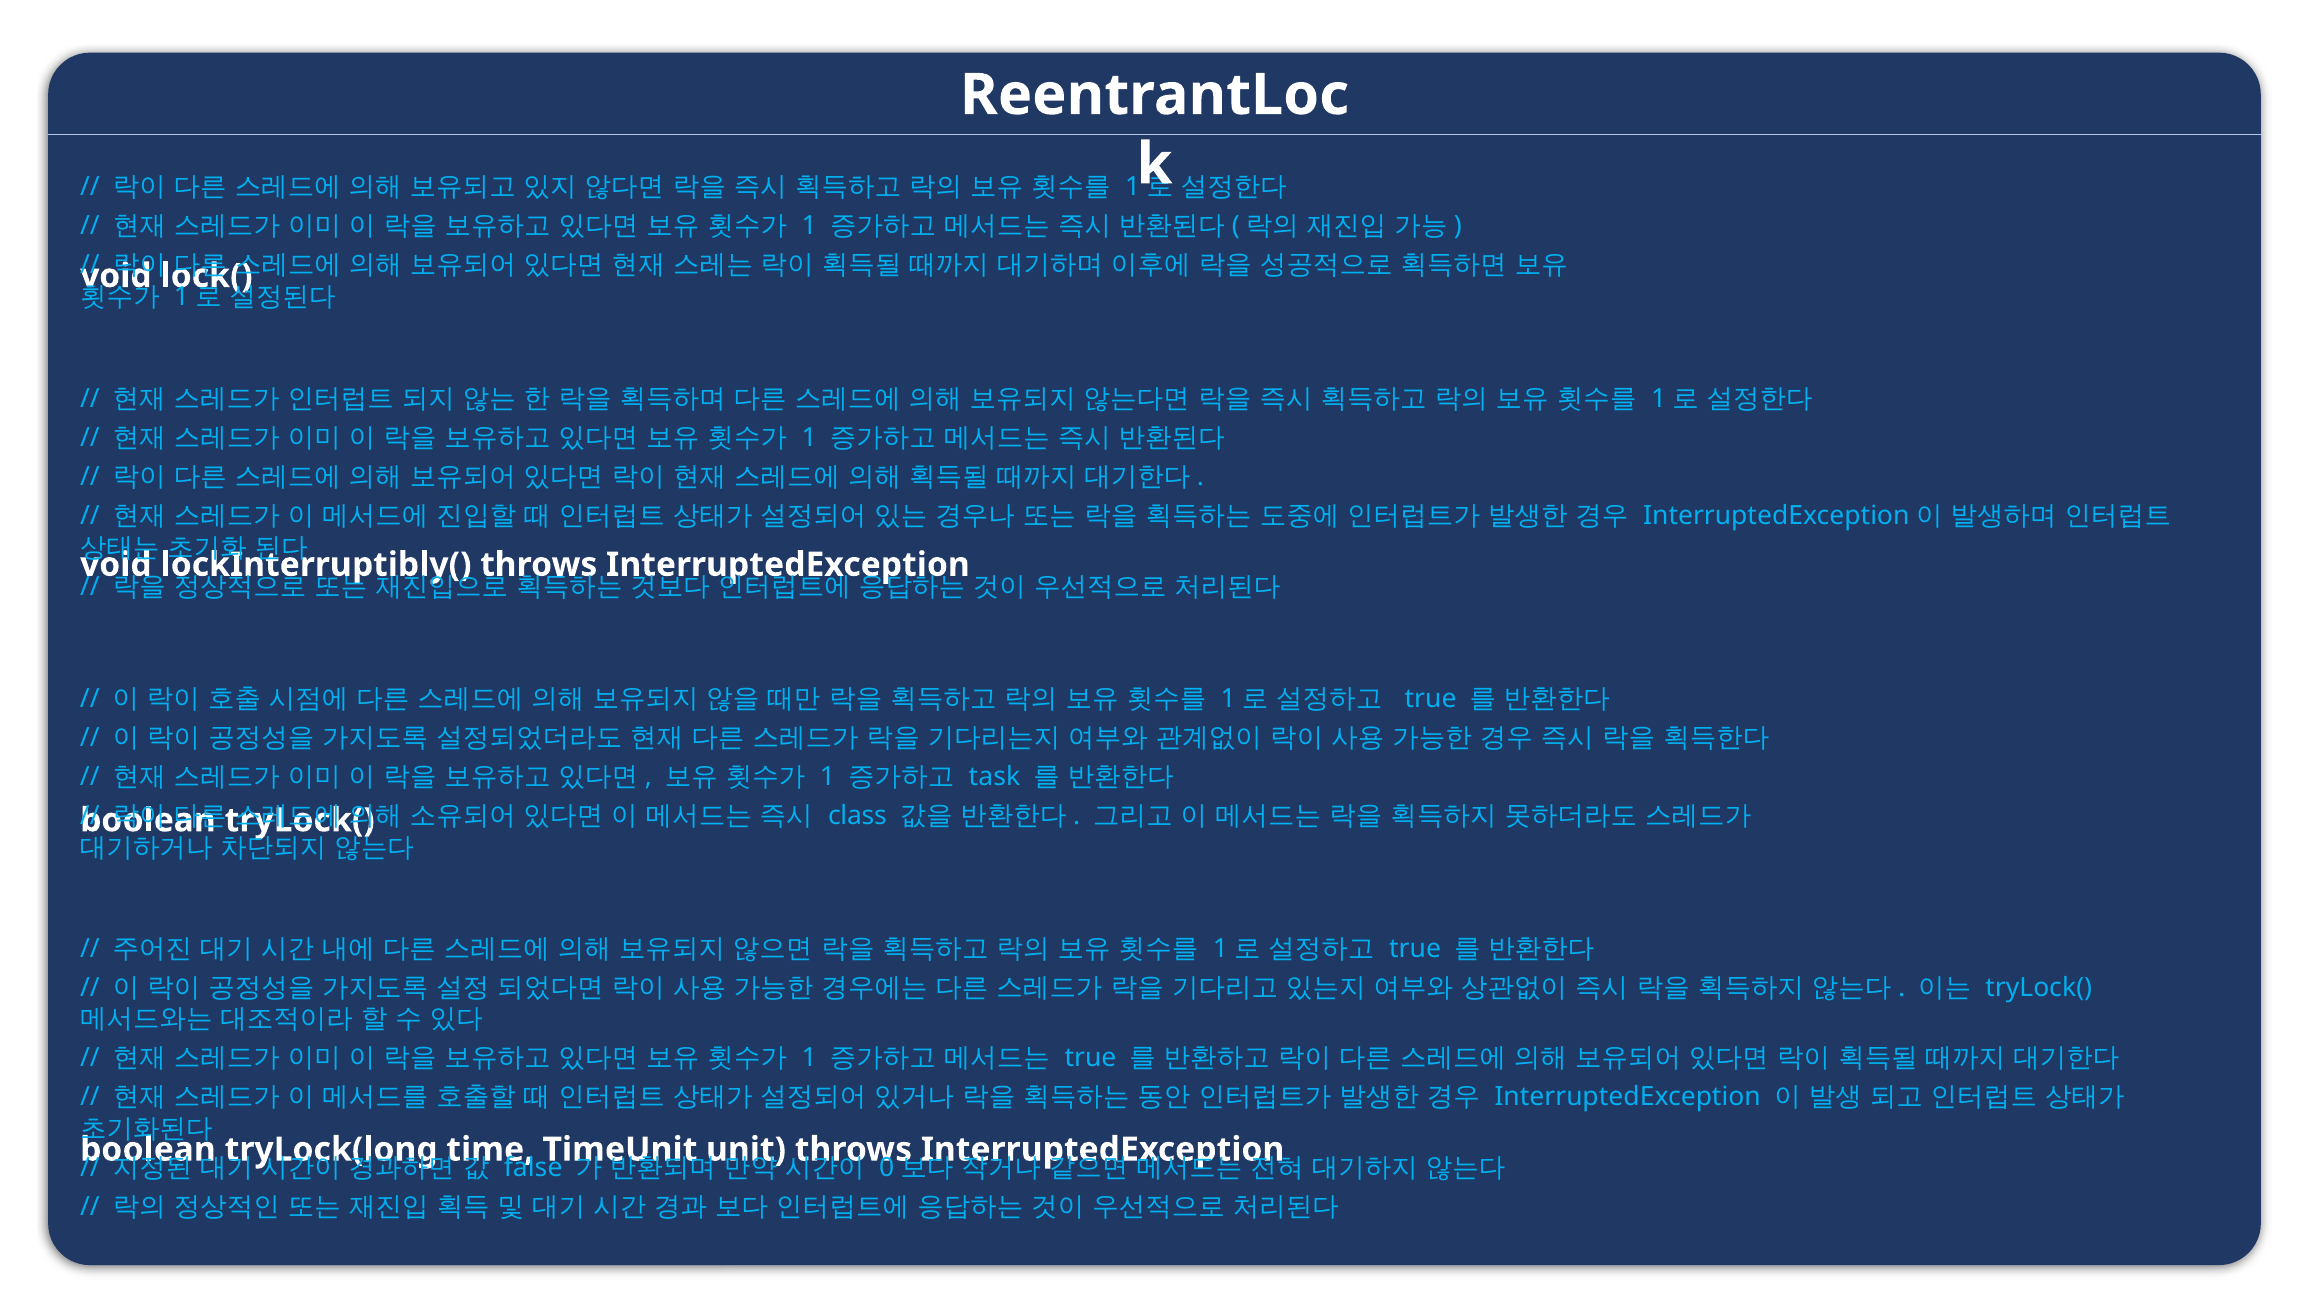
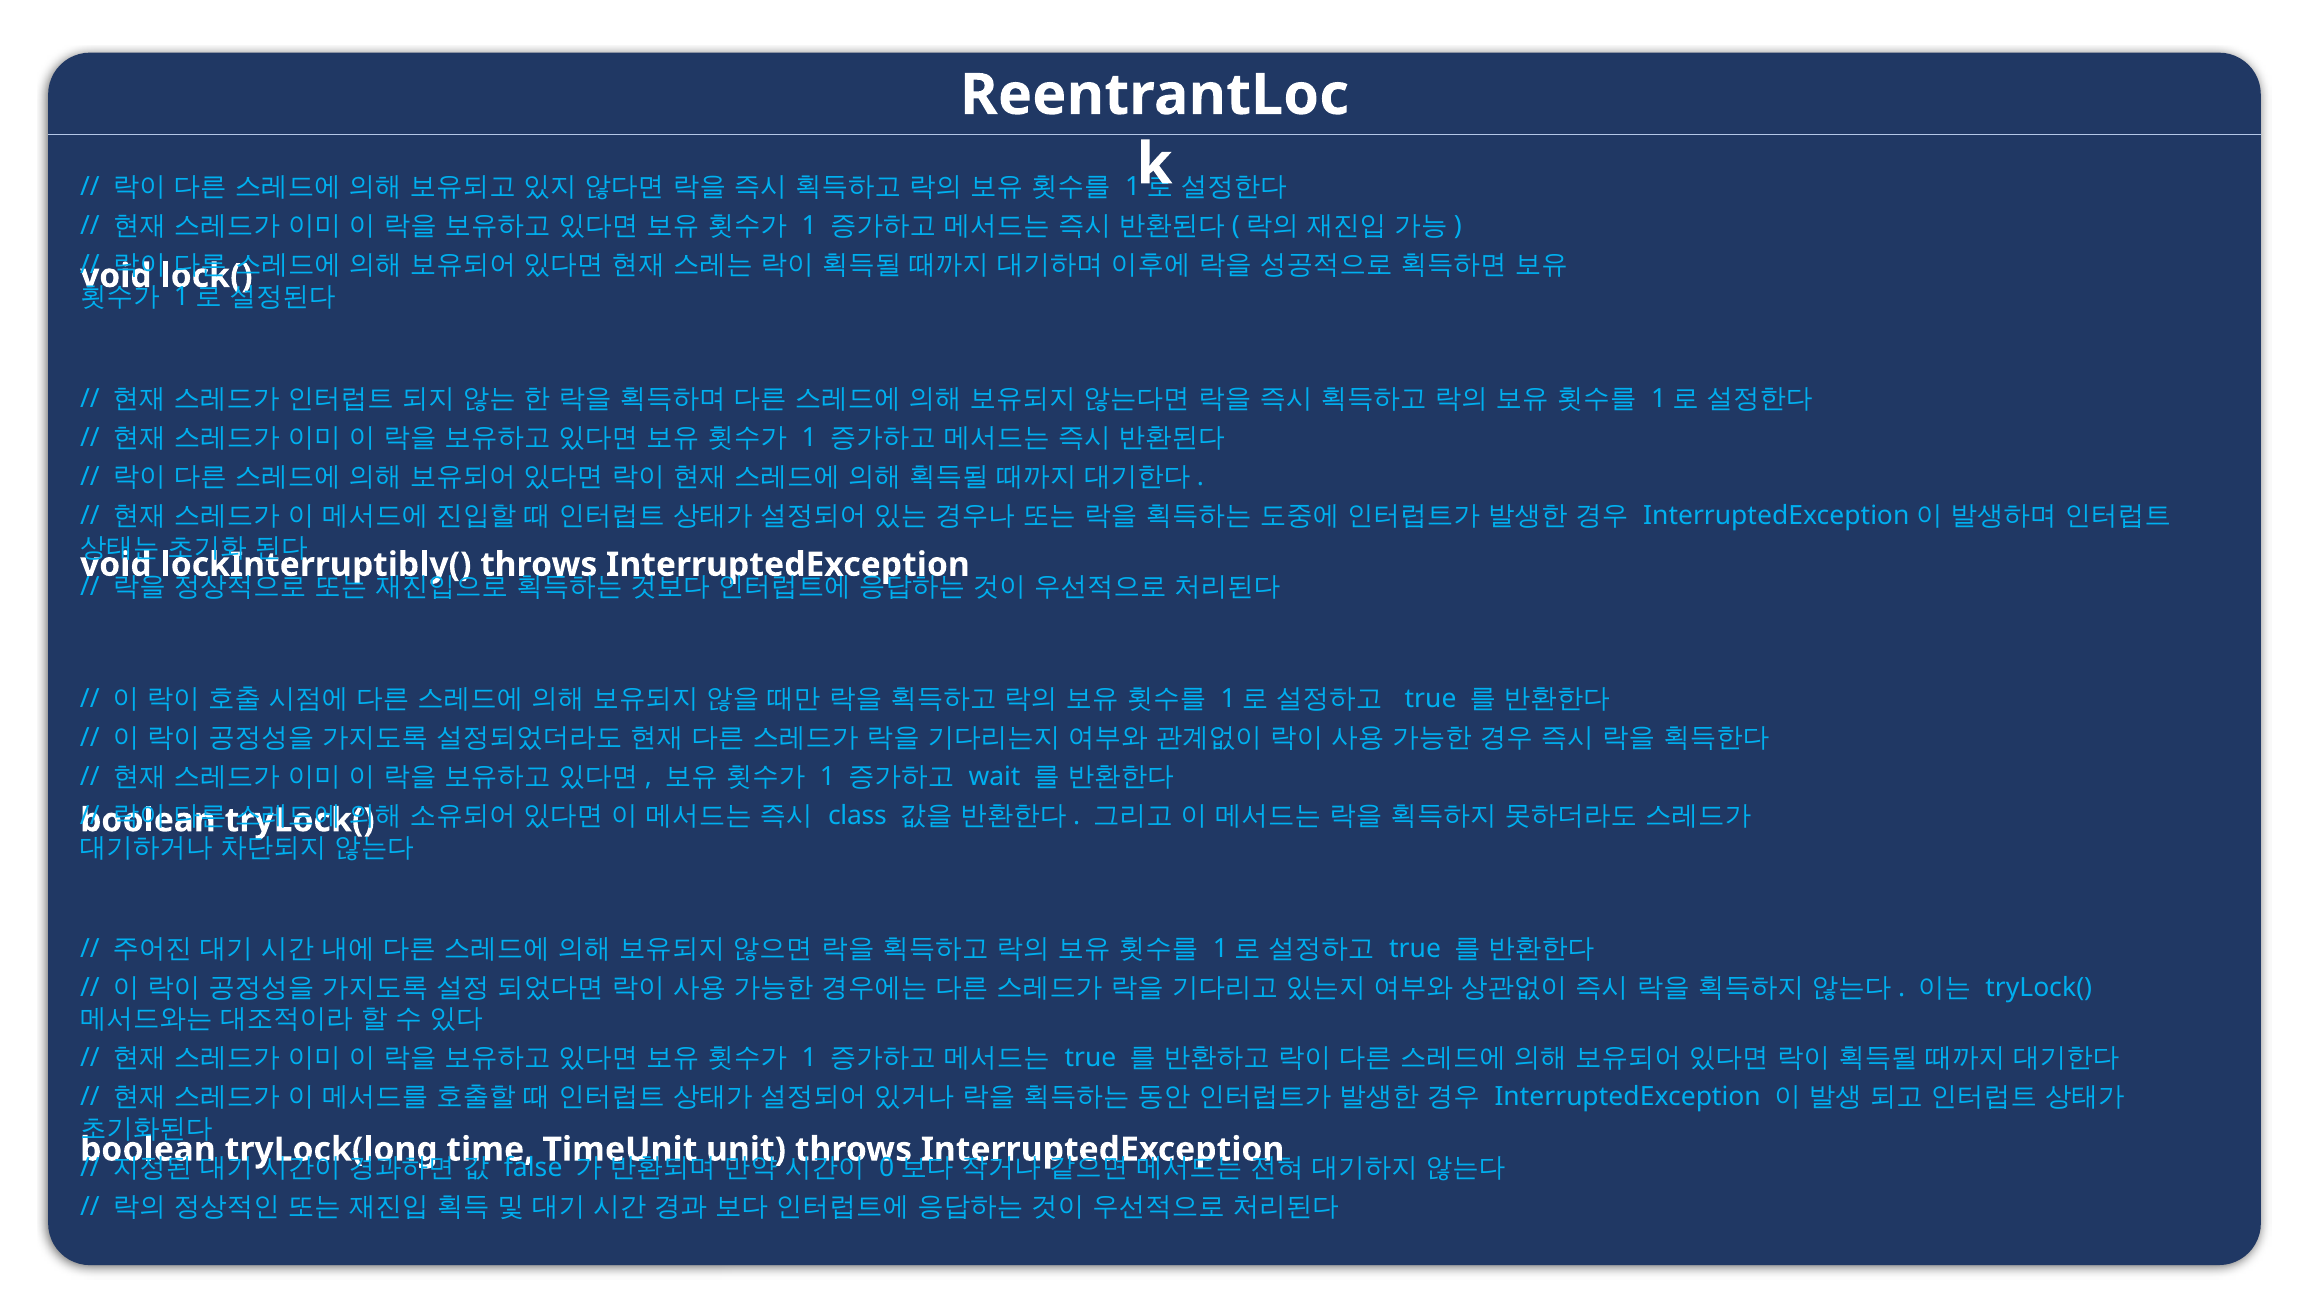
task: task -> wait
